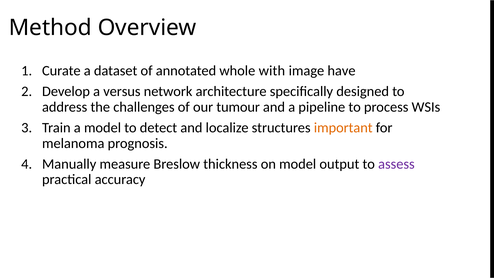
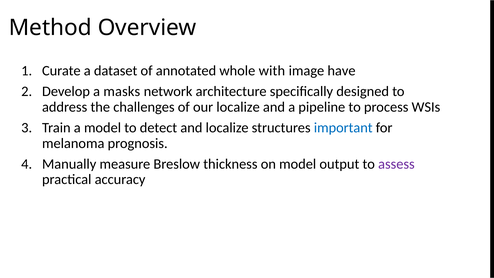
versus: versus -> masks
our tumour: tumour -> localize
important colour: orange -> blue
